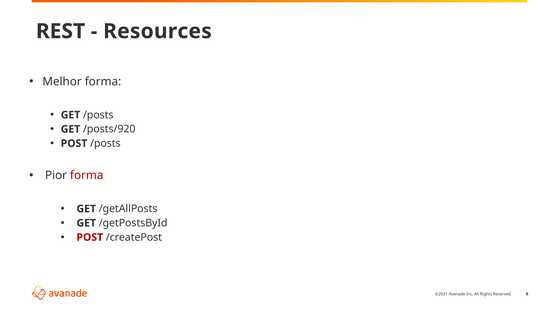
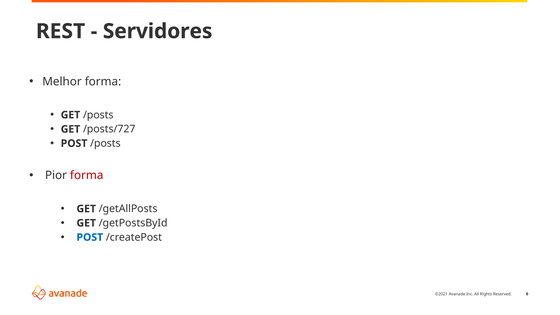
Resources: Resources -> Servidores
/posts/920: /posts/920 -> /posts/727
POST at (90, 237) colour: red -> blue
